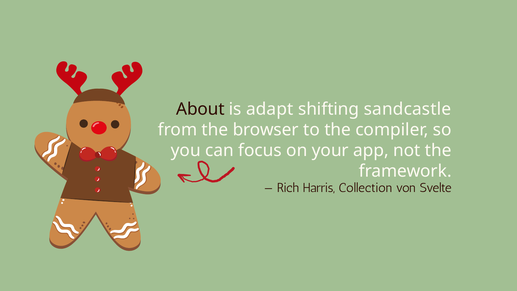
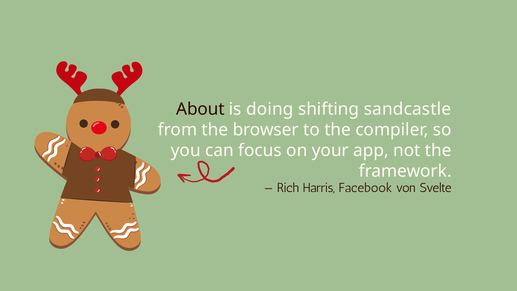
adapt: adapt -> doing
Collection: Collection -> Facebook
